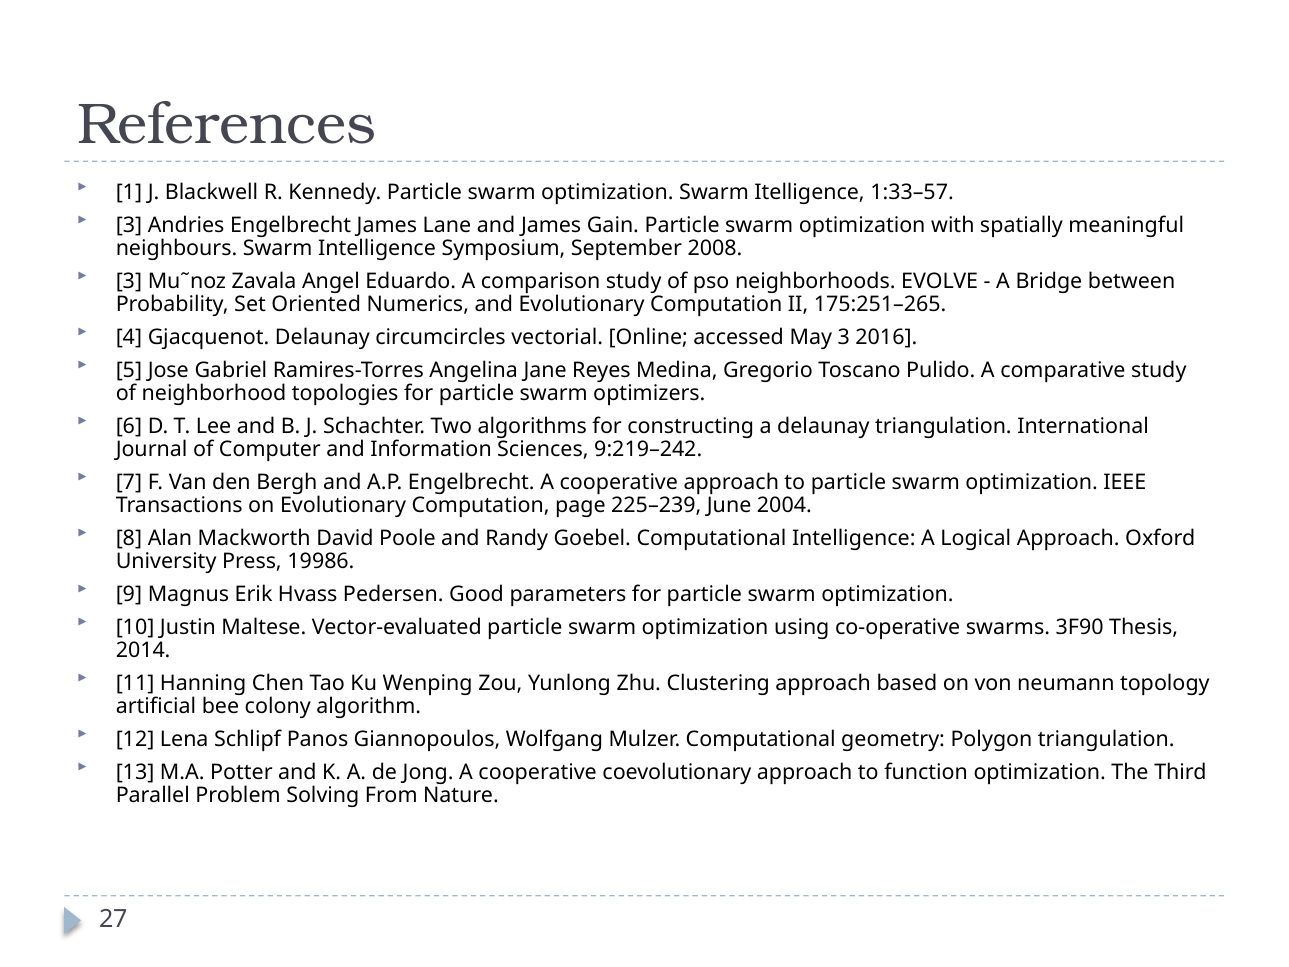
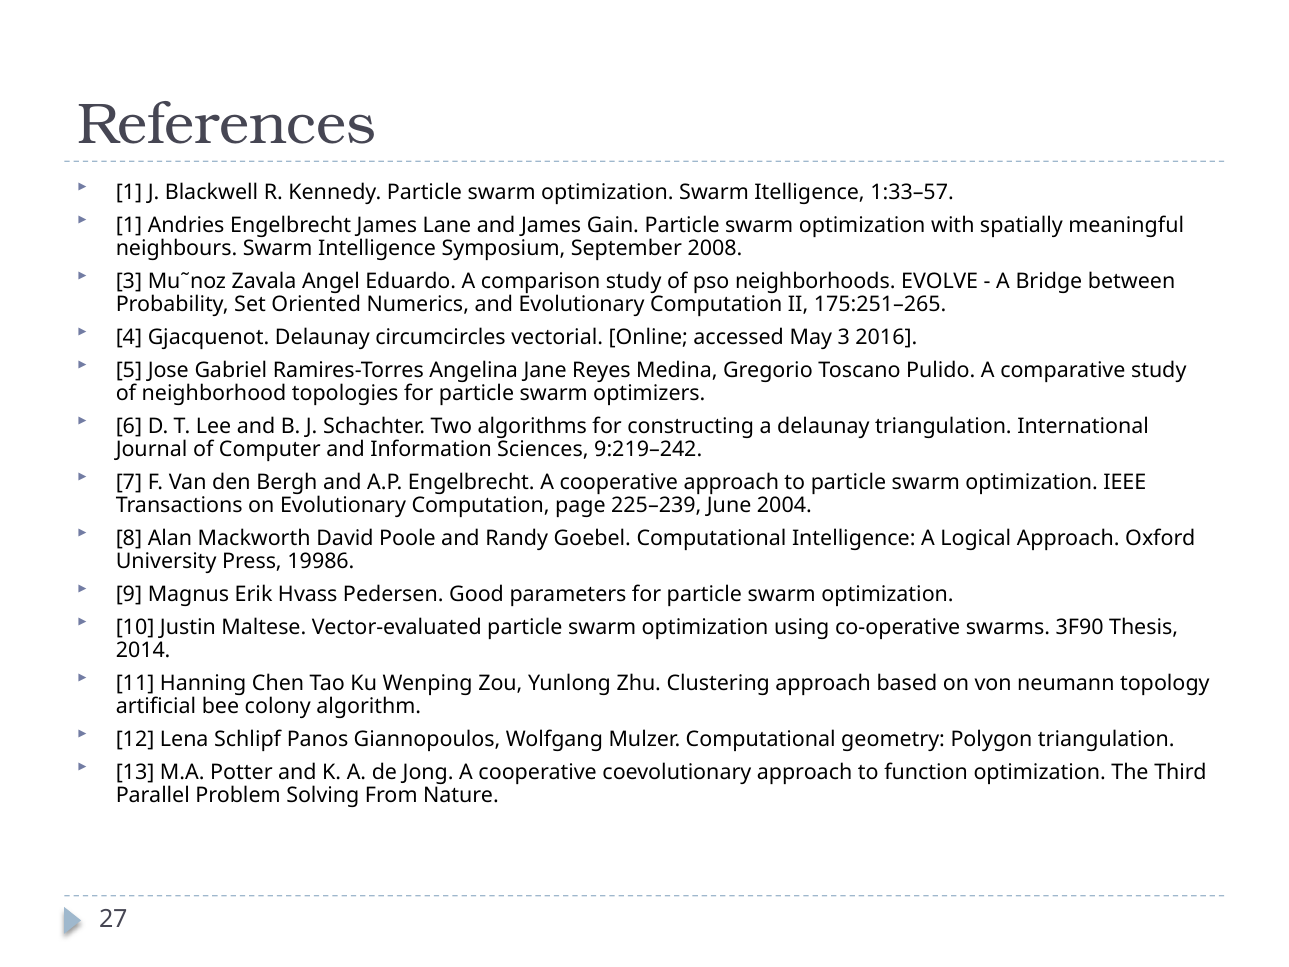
3 at (129, 225): 3 -> 1
